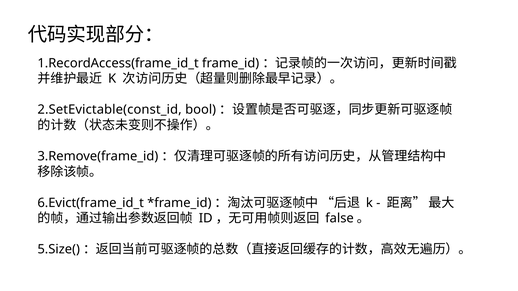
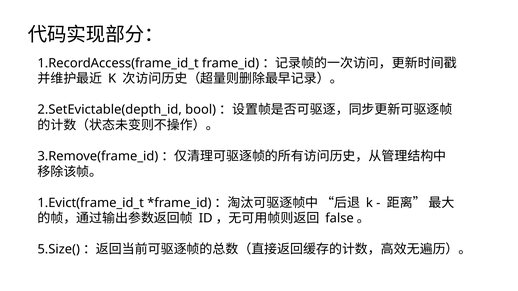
2.SetEvictable(const_id: 2.SetEvictable(const_id -> 2.SetEvictable(depth_id
6.Evict(frame_id_t: 6.Evict(frame_id_t -> 1.Evict(frame_id_t
